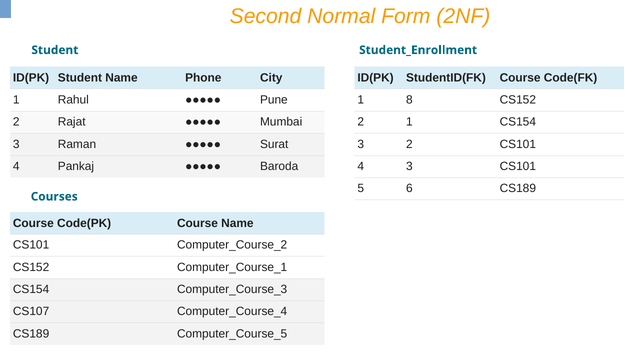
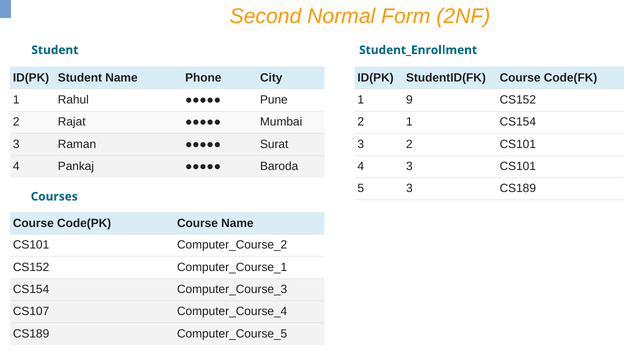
8: 8 -> 9
5 6: 6 -> 3
